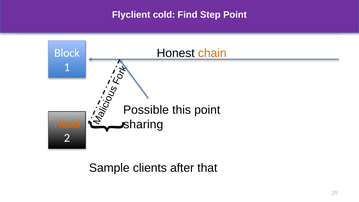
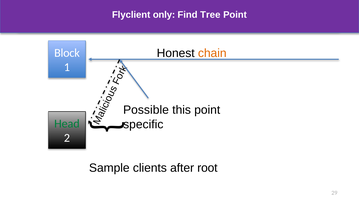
cold: cold -> only
Step: Step -> Tree
sharing: sharing -> specific
Head colour: orange -> green
that: that -> root
